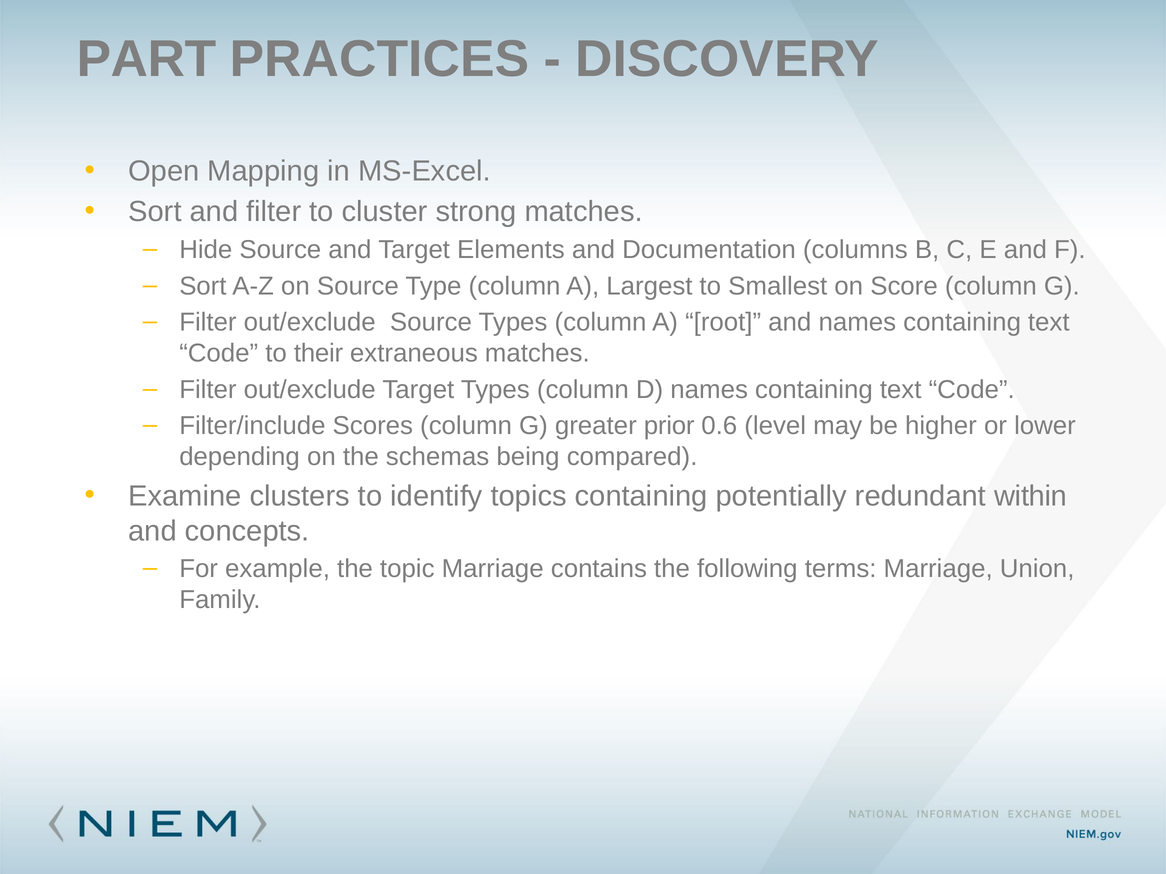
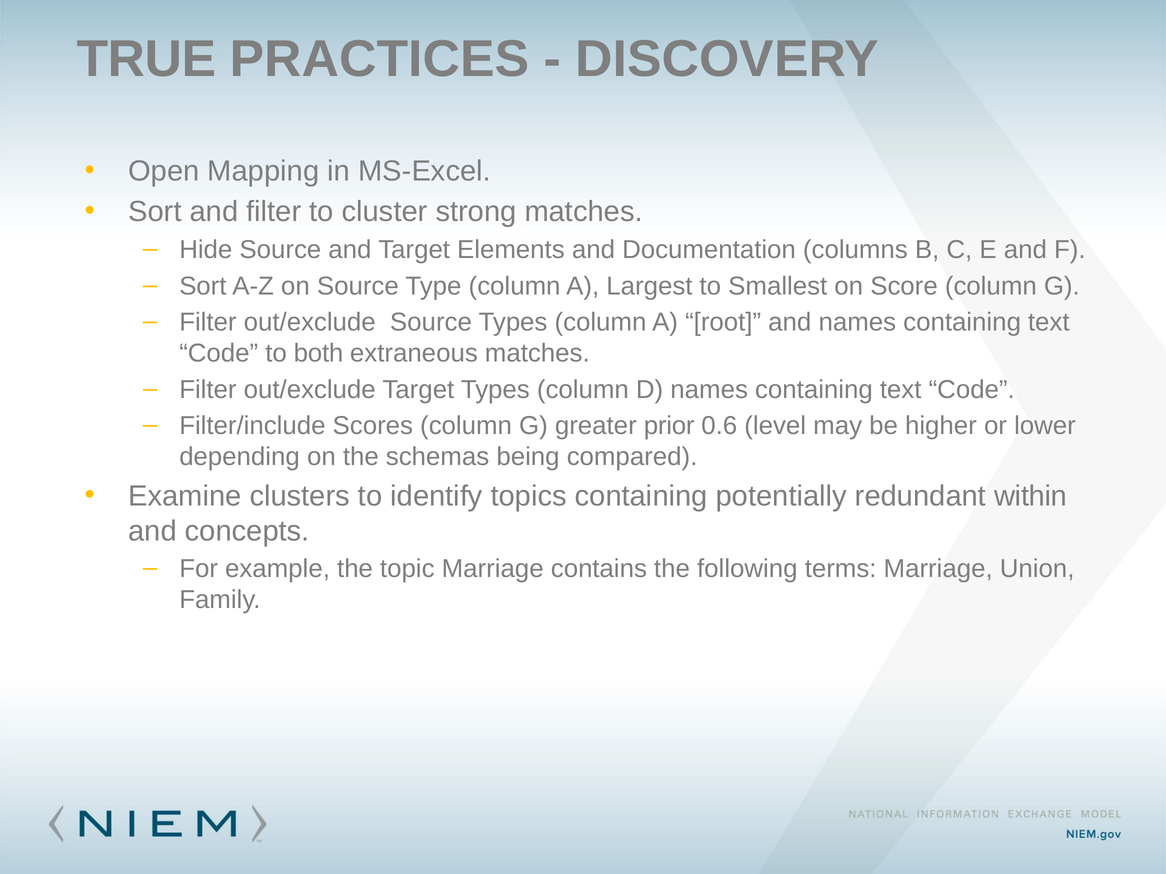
PART: PART -> TRUE
their: their -> both
